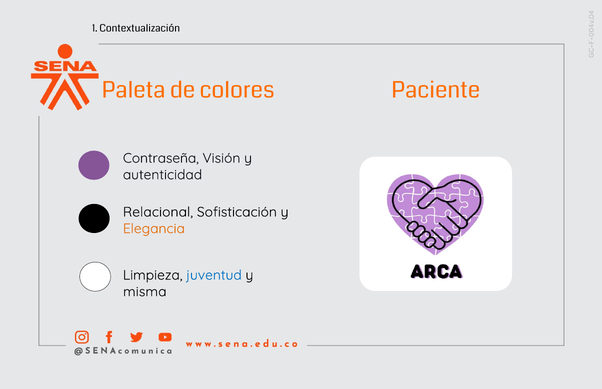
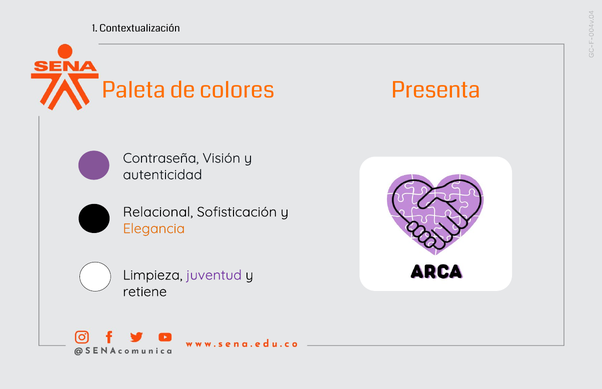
Paciente: Paciente -> Presenta
juventud colour: blue -> purple
misma: misma -> retiene
